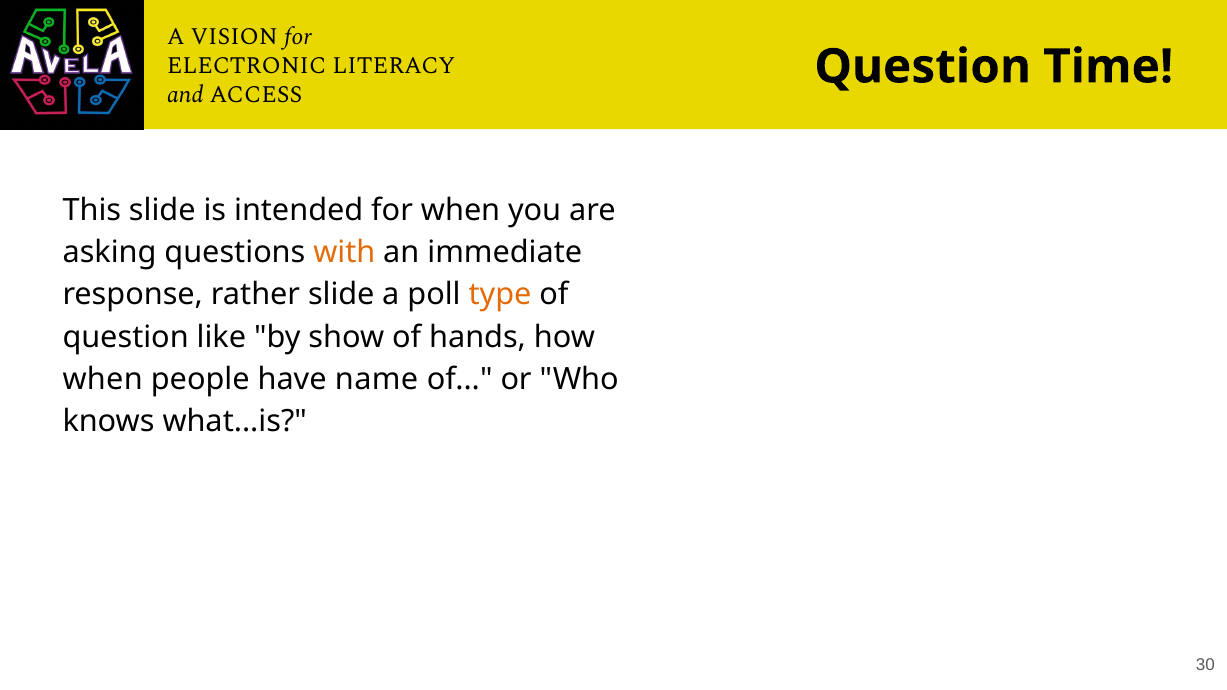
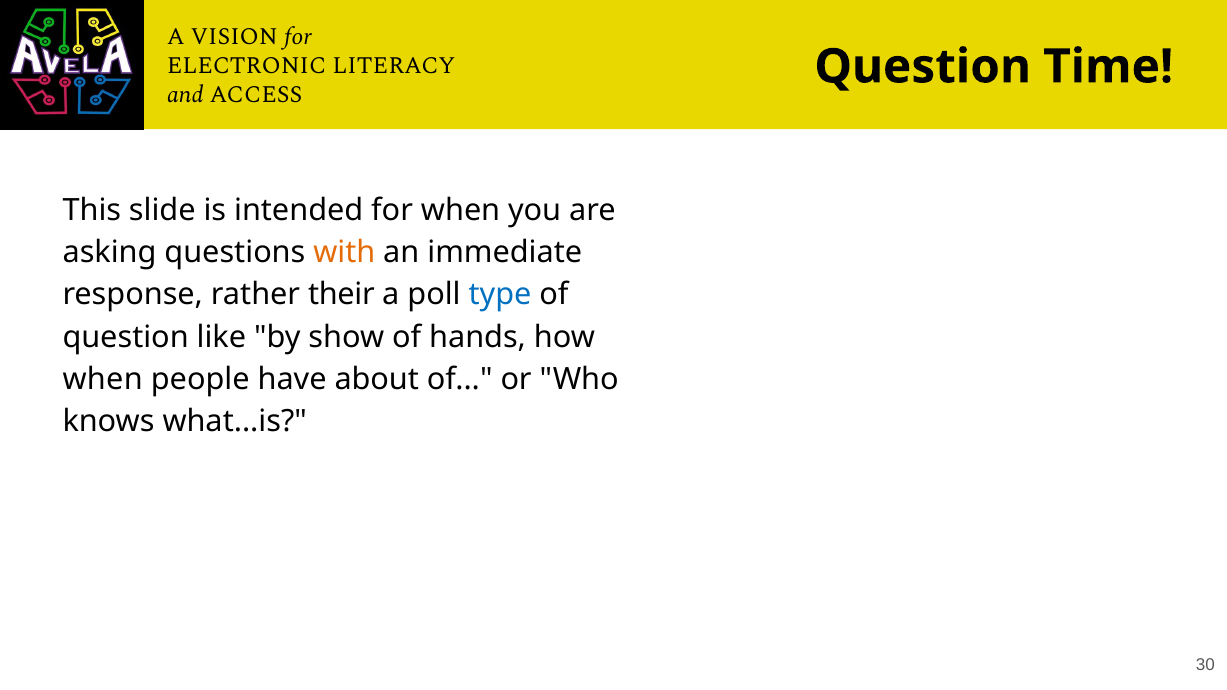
rather slide: slide -> their
type colour: orange -> blue
name: name -> about
